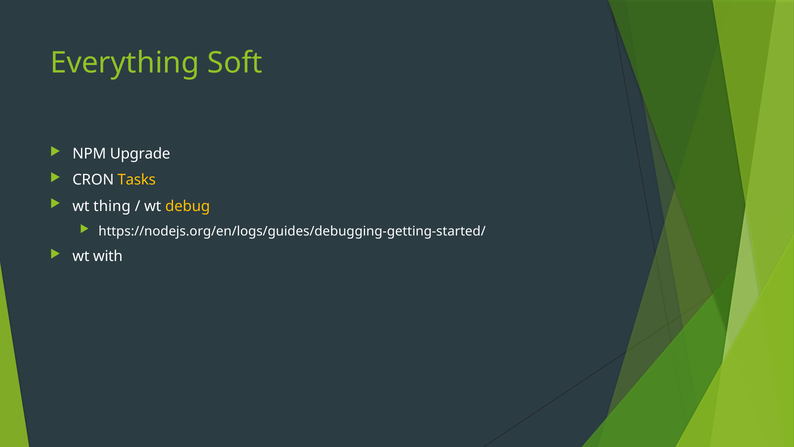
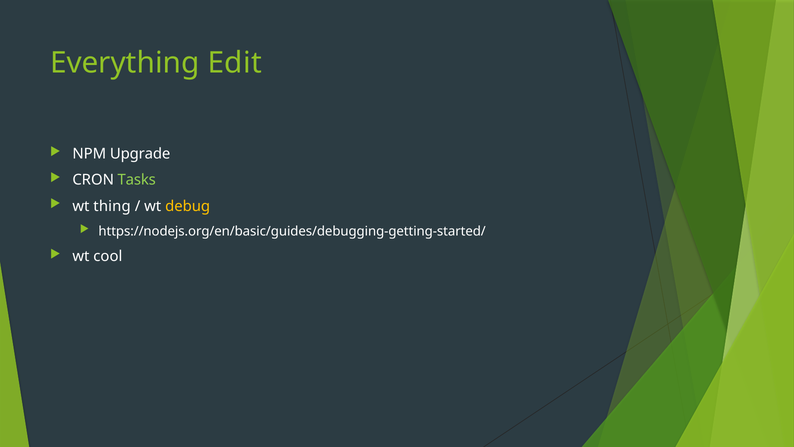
Soft: Soft -> Edit
Tasks colour: yellow -> light green
https://nodejs.org/en/logs/guides/debugging-getting-started/: https://nodejs.org/en/logs/guides/debugging-getting-started/ -> https://nodejs.org/en/basic/guides/debugging-getting-started/
with: with -> cool
